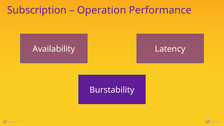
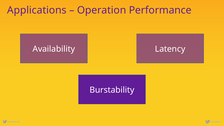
Subscription: Subscription -> Applications
